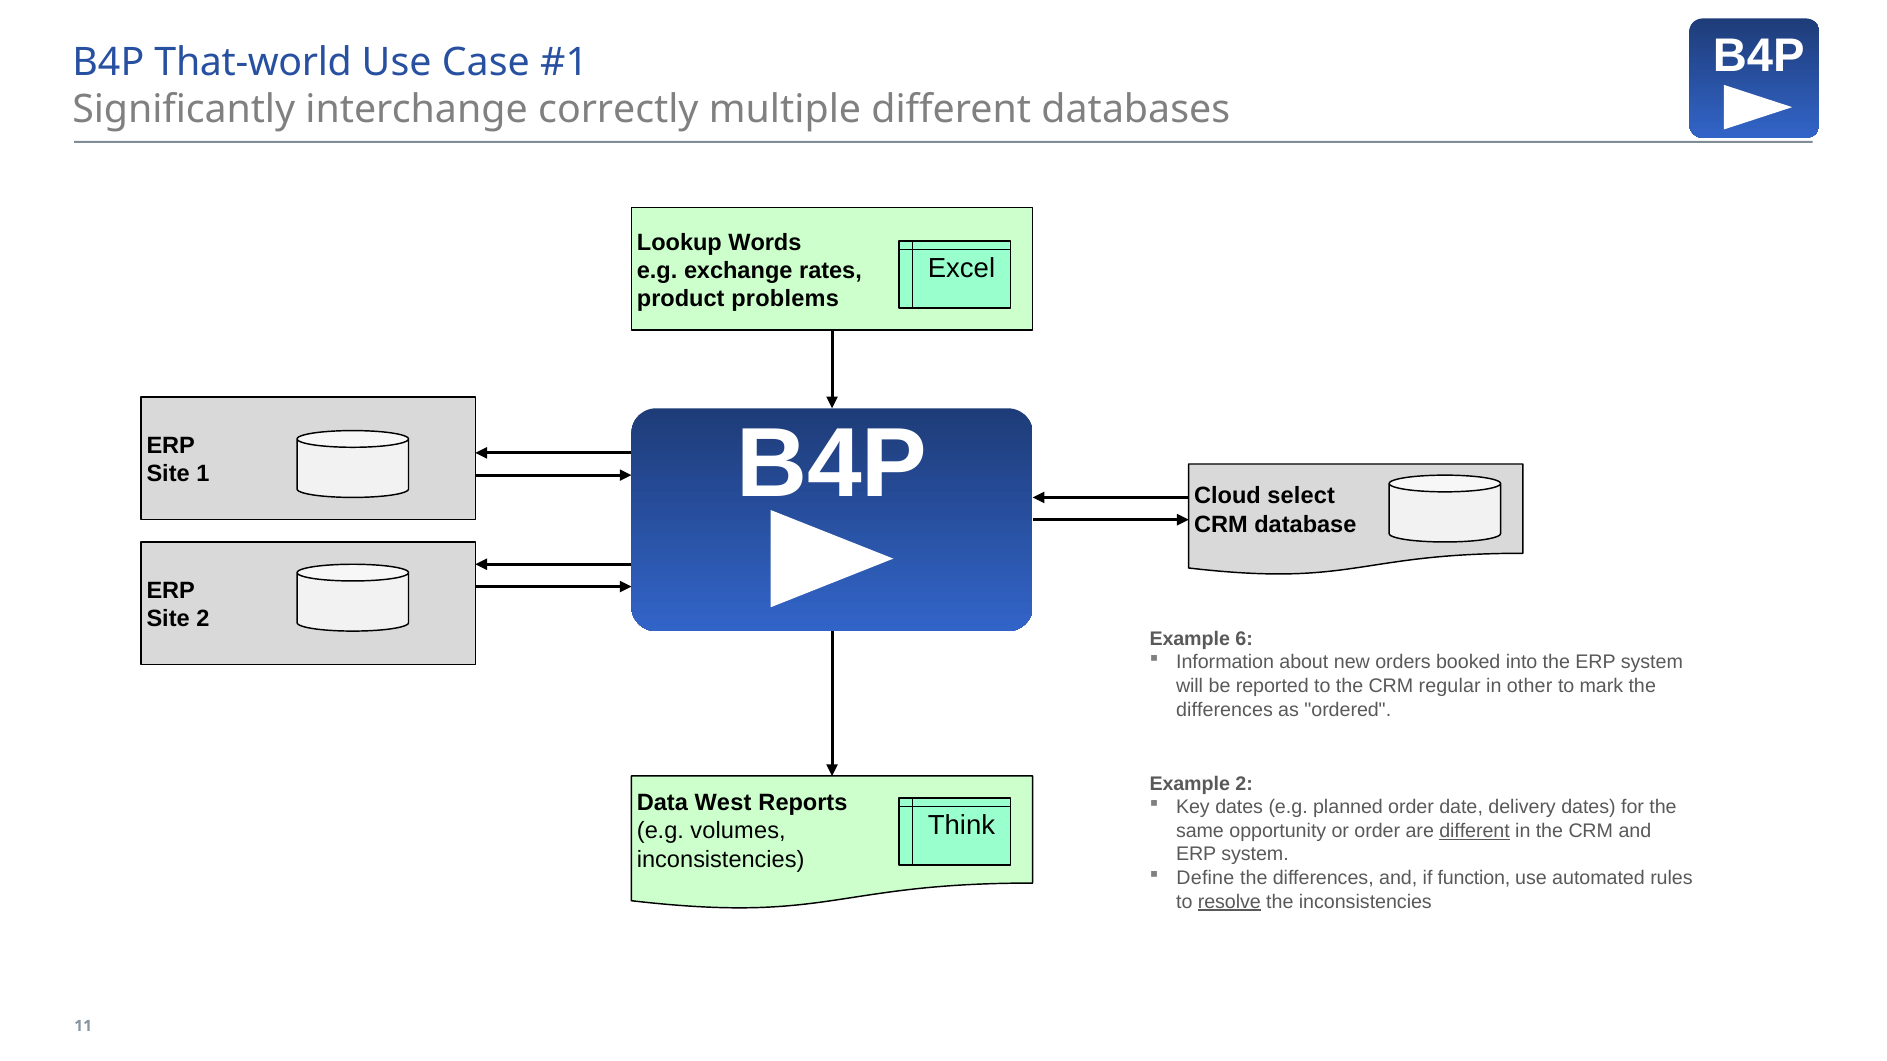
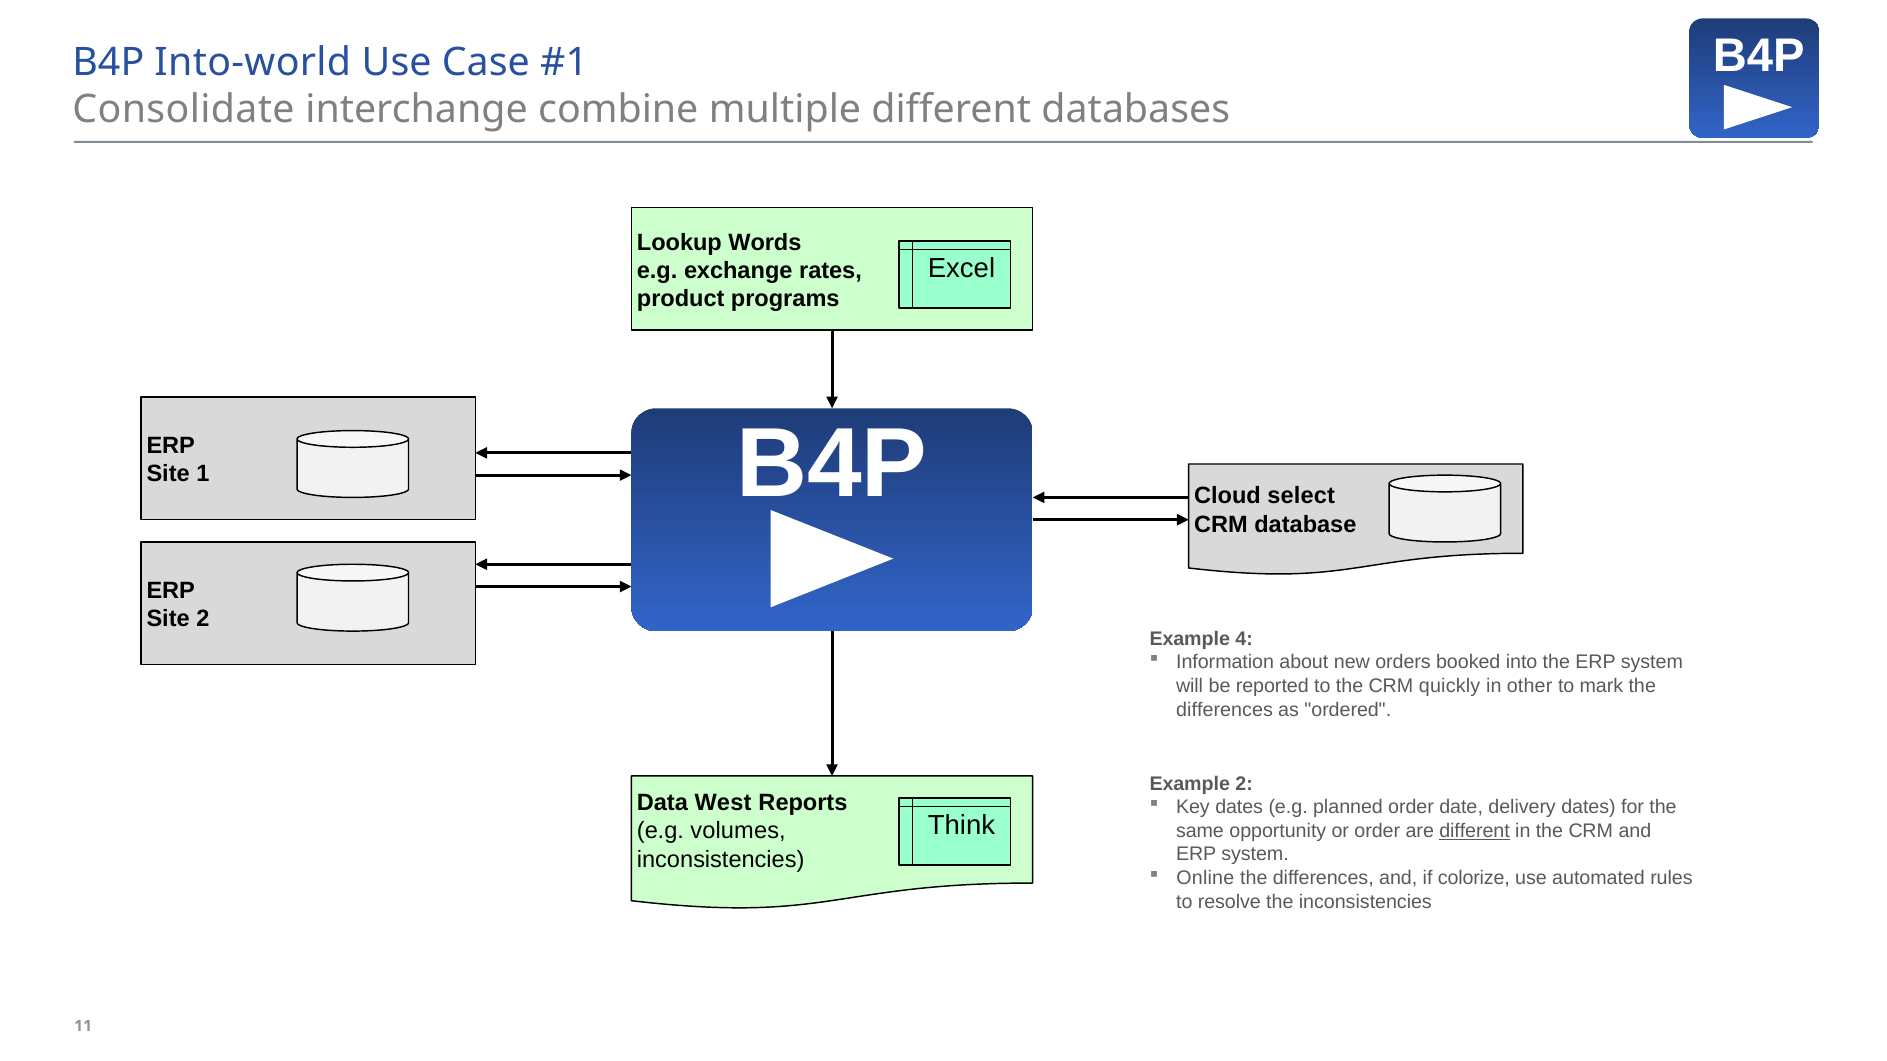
That-world: That-world -> Into-world
Significantly: Significantly -> Consolidate
correctly: correctly -> combine
problems: problems -> programs
6: 6 -> 4
regular: regular -> quickly
Define: Define -> Online
function: function -> colorize
resolve underline: present -> none
